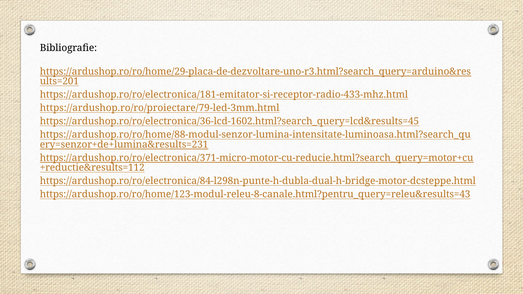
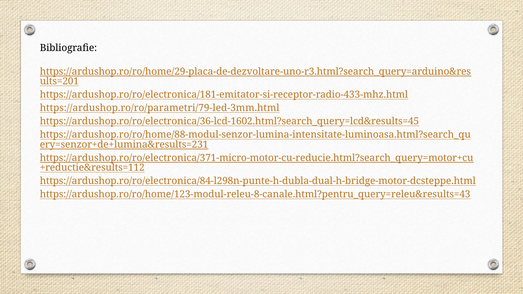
https://ardushop.ro/ro/proiectare/79-led-3mm.html: https://ardushop.ro/ro/proiectare/79-led-3mm.html -> https://ardushop.ro/ro/parametri/79-led-3mm.html
